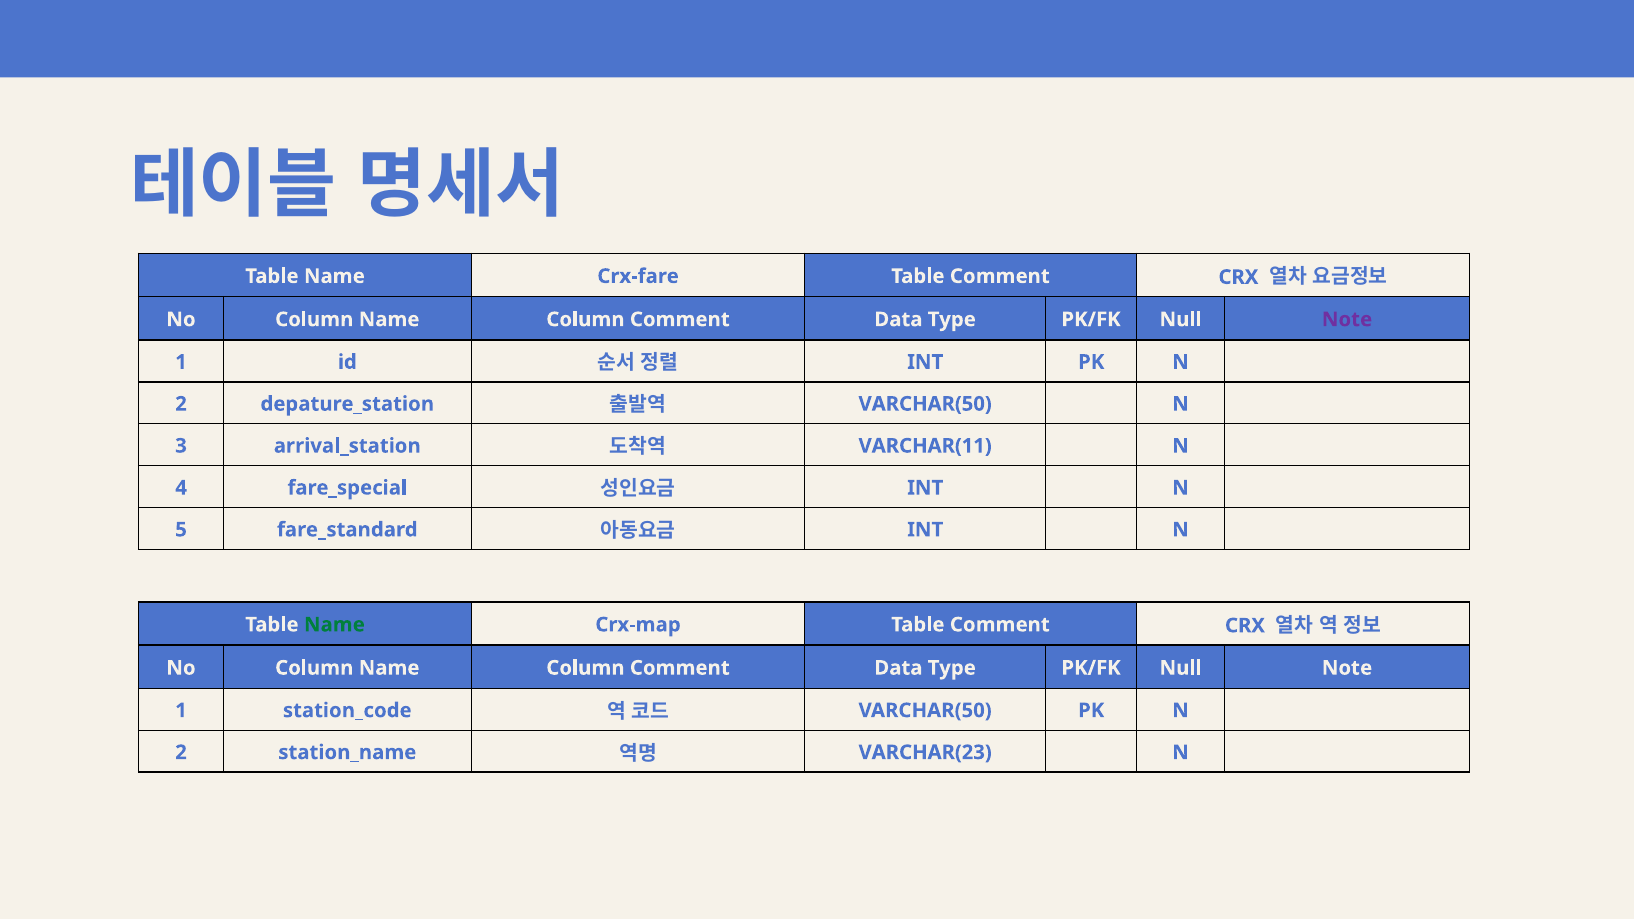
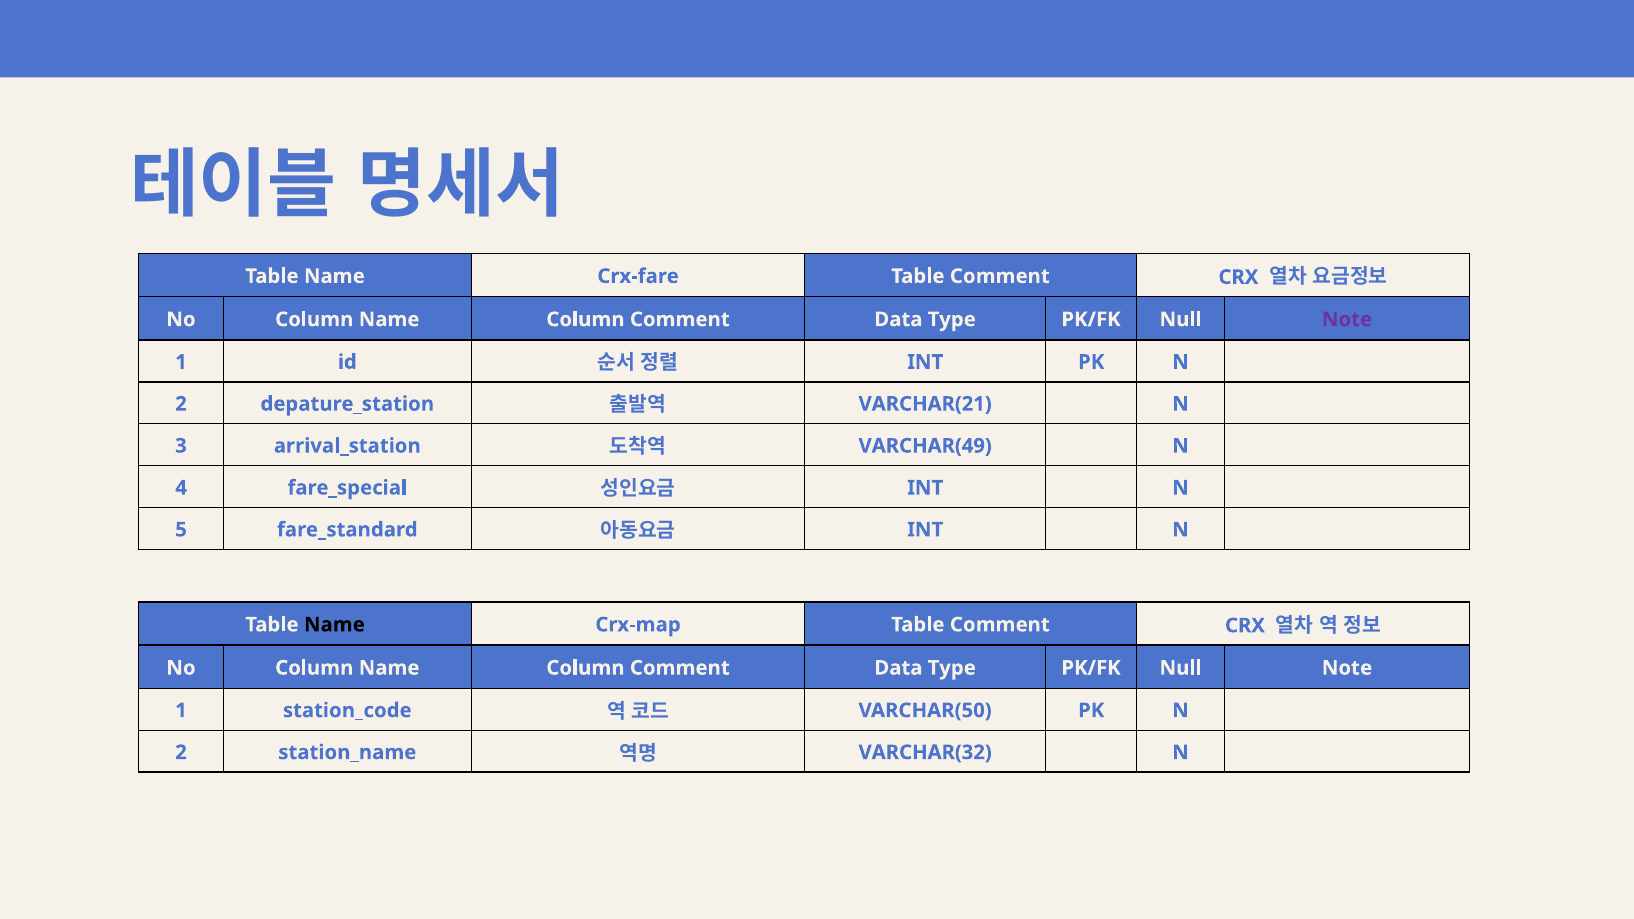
VARCHAR(50 at (925, 404): VARCHAR(50 -> VARCHAR(21
VARCHAR(11: VARCHAR(11 -> VARCHAR(49
Name at (334, 625) colour: green -> black
VARCHAR(23: VARCHAR(23 -> VARCHAR(32
